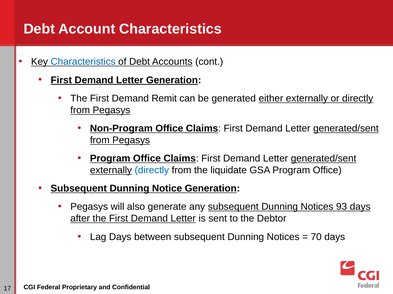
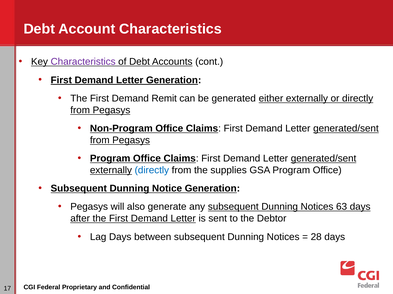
Characteristics at (83, 62) colour: blue -> purple
liquidate: liquidate -> supplies
93: 93 -> 63
70: 70 -> 28
